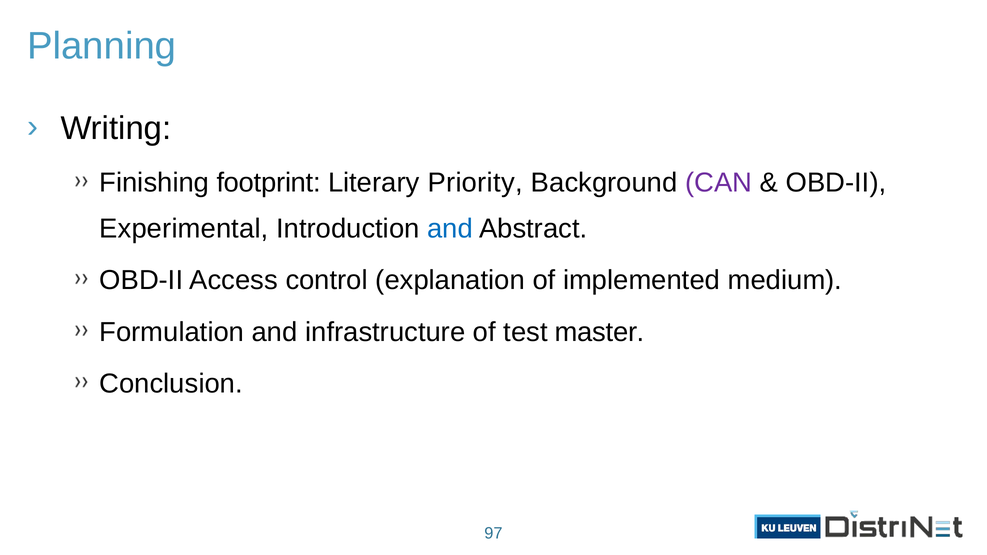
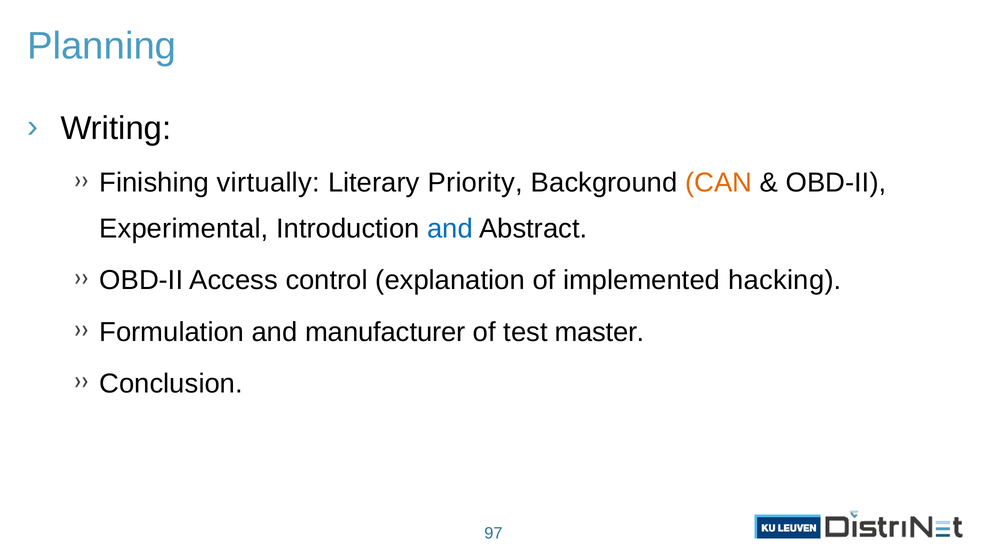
footprint: footprint -> virtually
CAN colour: purple -> orange
medium: medium -> hacking
infrastructure: infrastructure -> manufacturer
